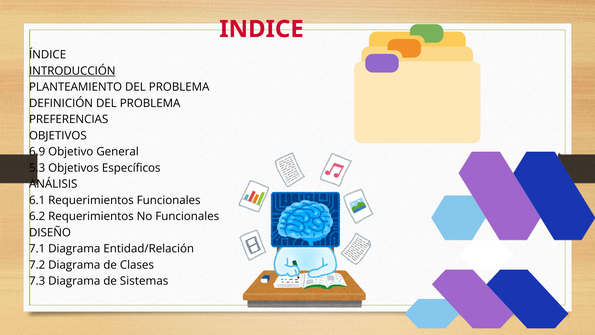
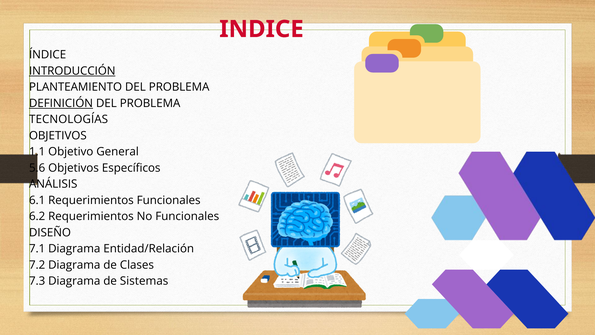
DEFINICIÓN underline: none -> present
PREFERENCIAS: PREFERENCIAS -> TECNOLOGÍAS
6.9: 6.9 -> 1.1
5.3: 5.3 -> 5.6
